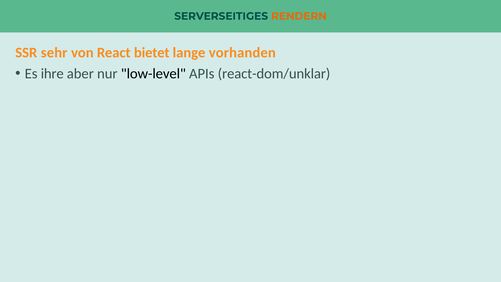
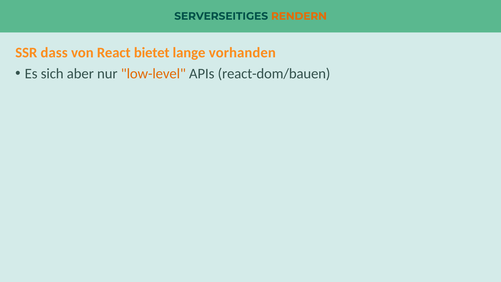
sehr: sehr -> dass
ihre: ihre -> sich
low-level colour: black -> orange
react-dom/unklar: react-dom/unklar -> react-dom/bauen
